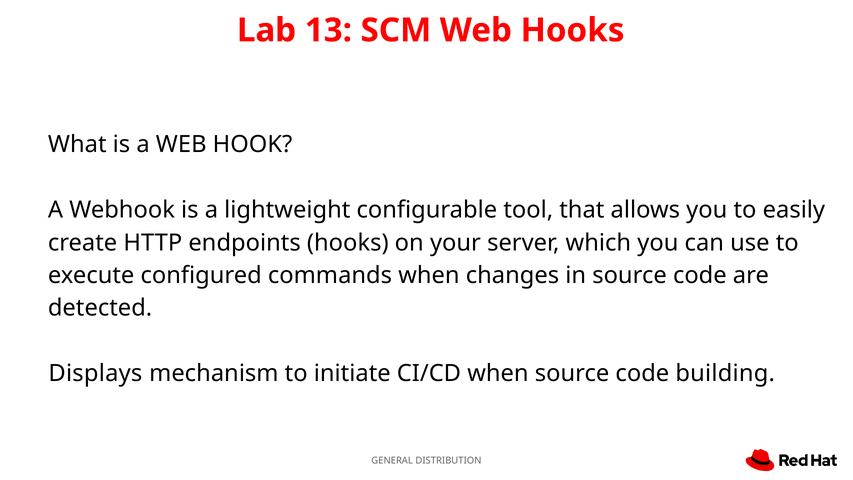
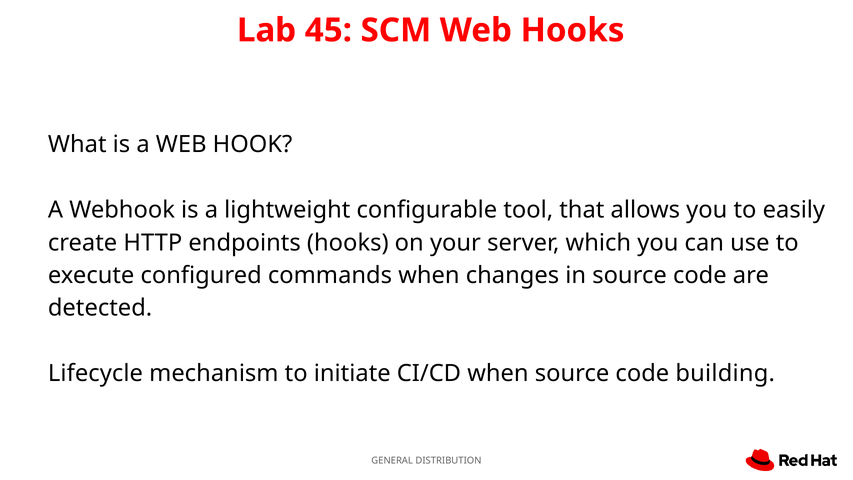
13: 13 -> 45
Displays: Displays -> Lifecycle
